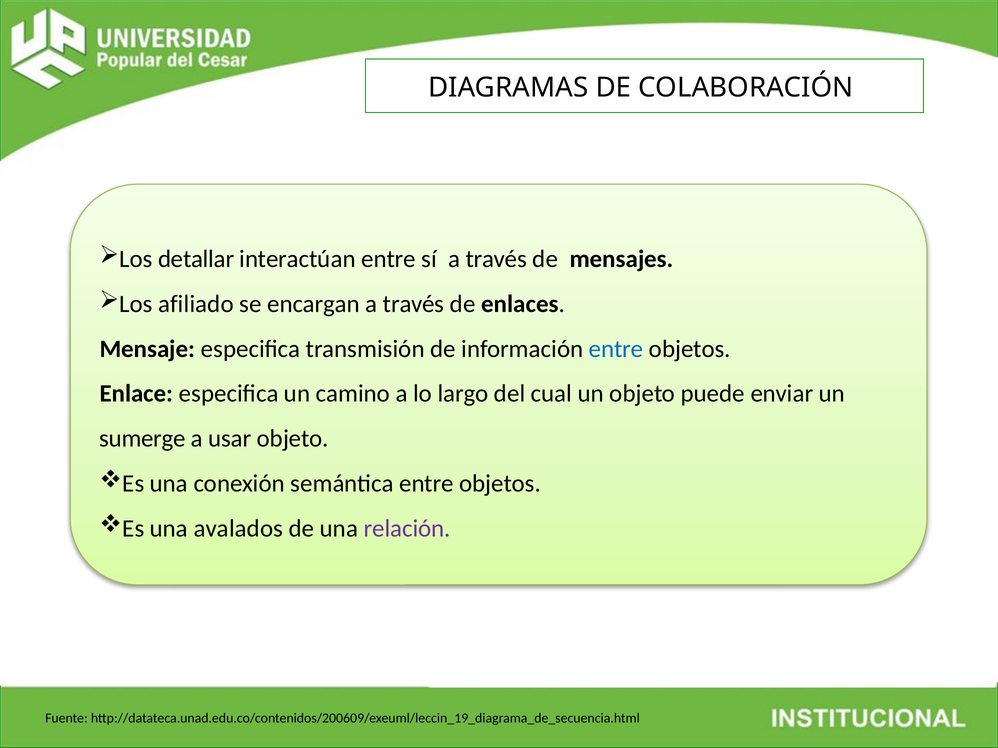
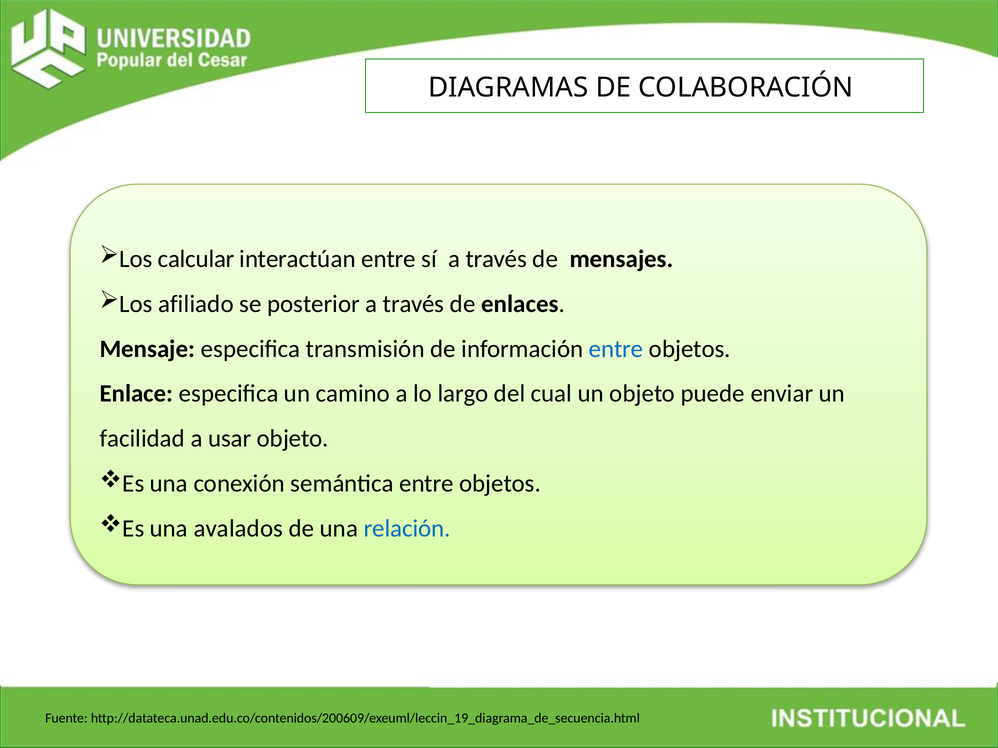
detallar: detallar -> calcular
encargan: encargan -> posterior
sumerge: sumerge -> facilidad
relación colour: purple -> blue
